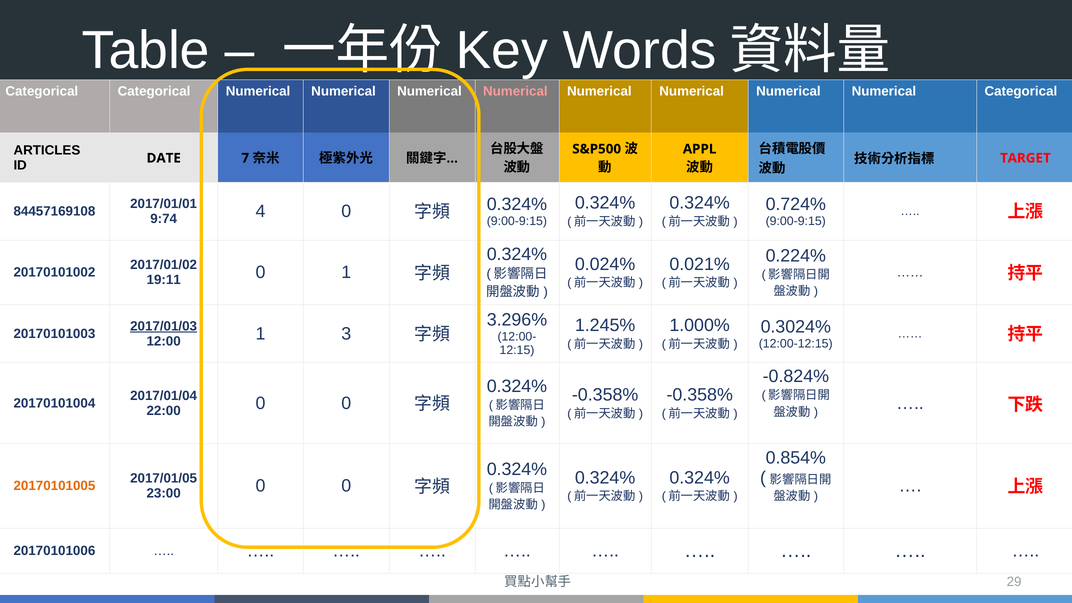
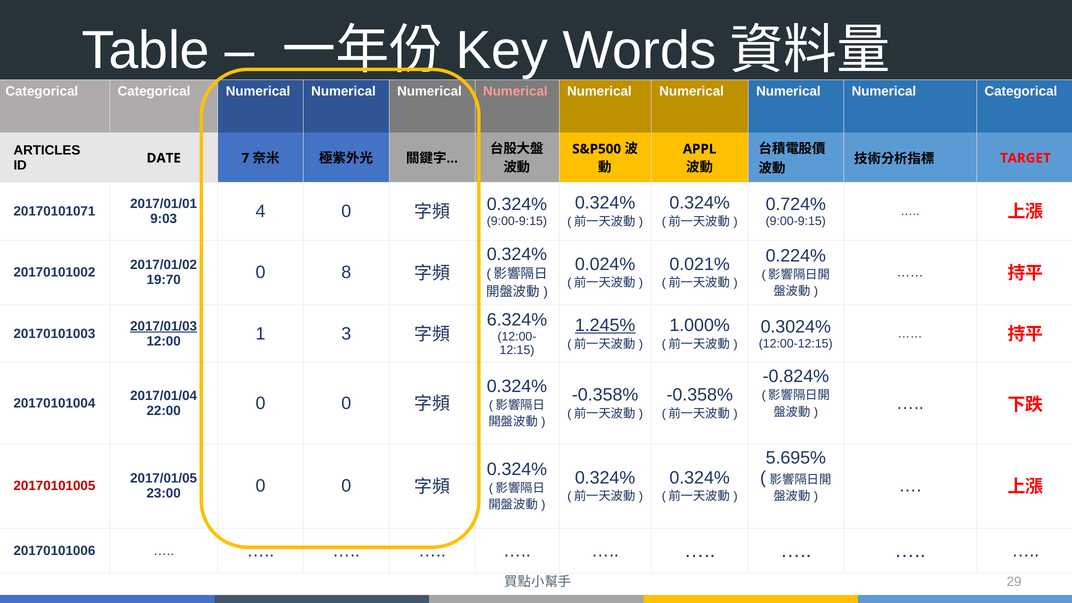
84457169108: 84457169108 -> 20170101071
9:74: 9:74 -> 9:03
19:11: 19:11 -> 19:70
0 1: 1 -> 8
3.296%: 3.296% -> 6.324%
1.245% underline: none -> present
0.854%: 0.854% -> 5.695%
20170101005 colour: orange -> red
